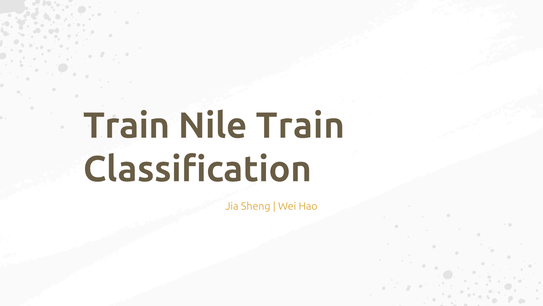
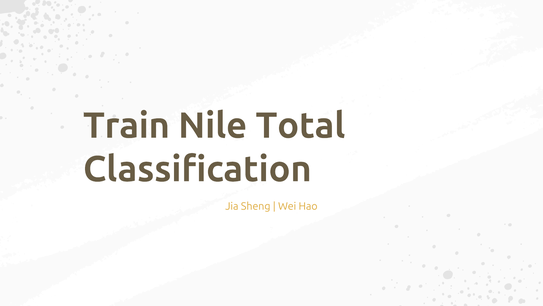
Nile Train: Train -> Total
